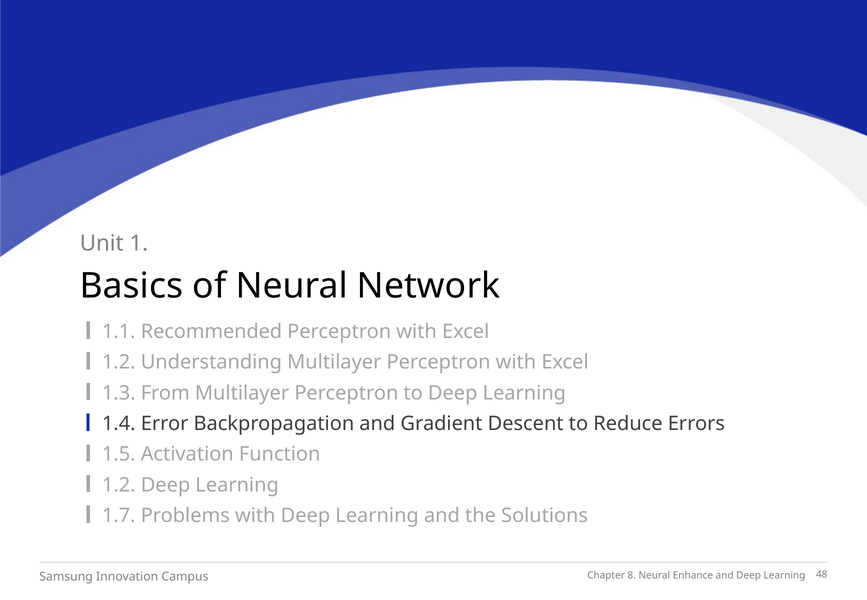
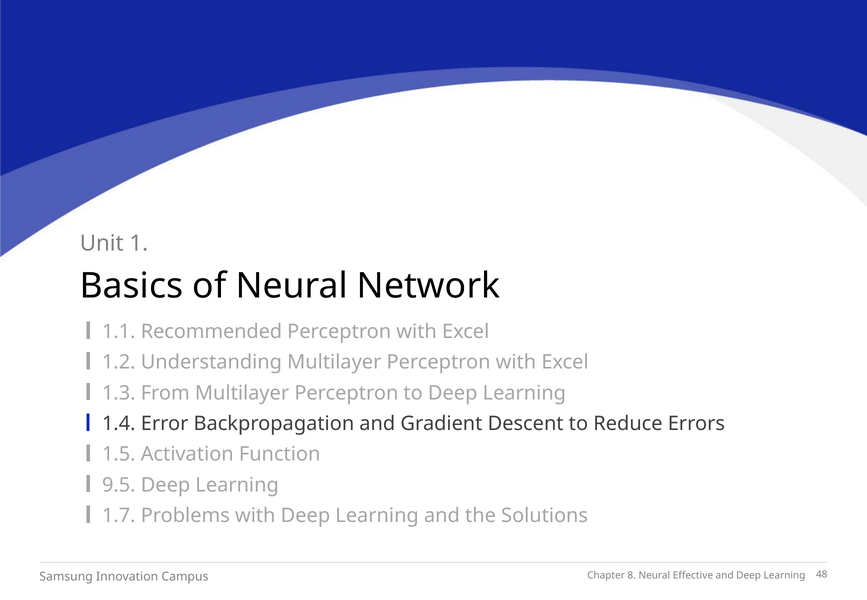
1.2 at (119, 485): 1.2 -> 9.5
Enhance: Enhance -> Effective
